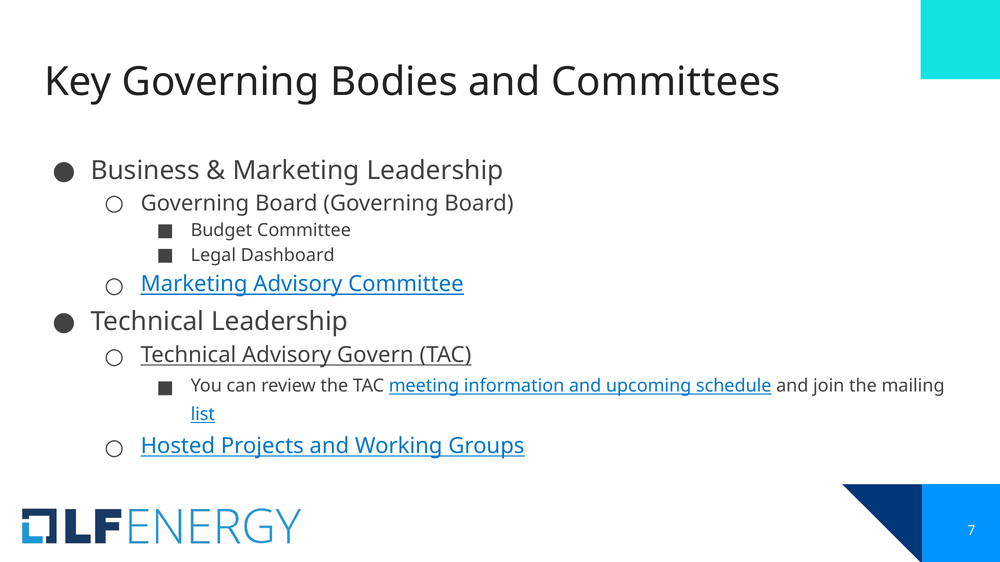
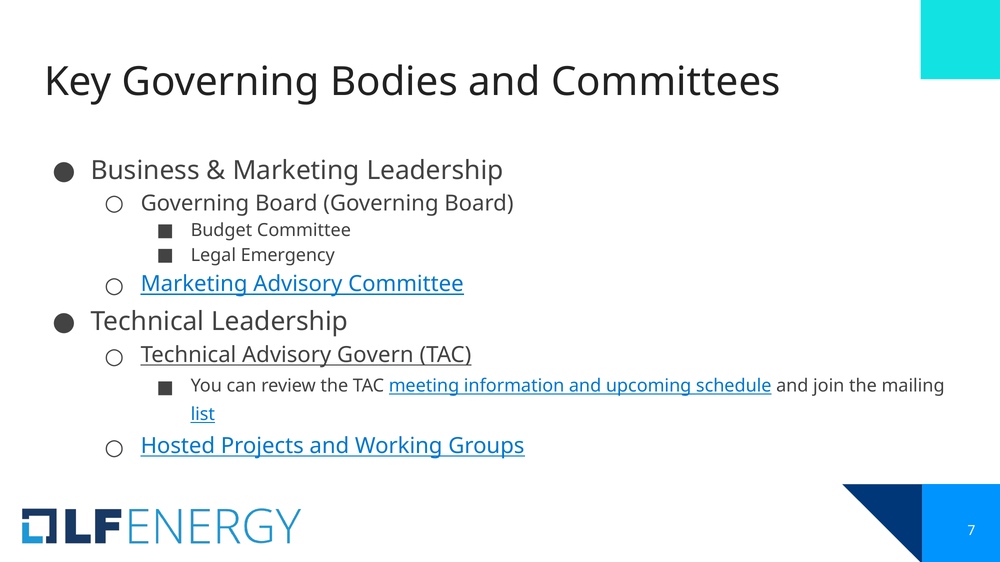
Dashboard: Dashboard -> Emergency
